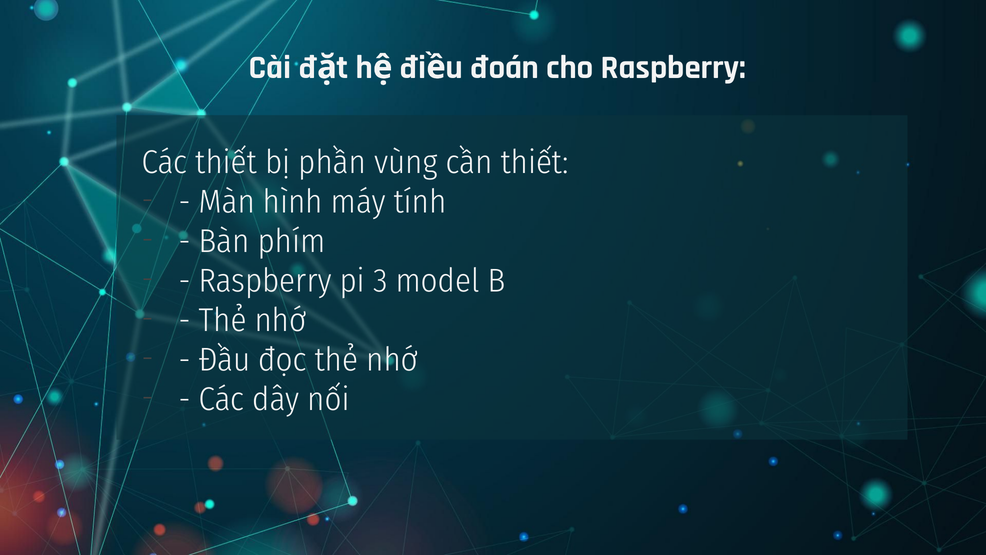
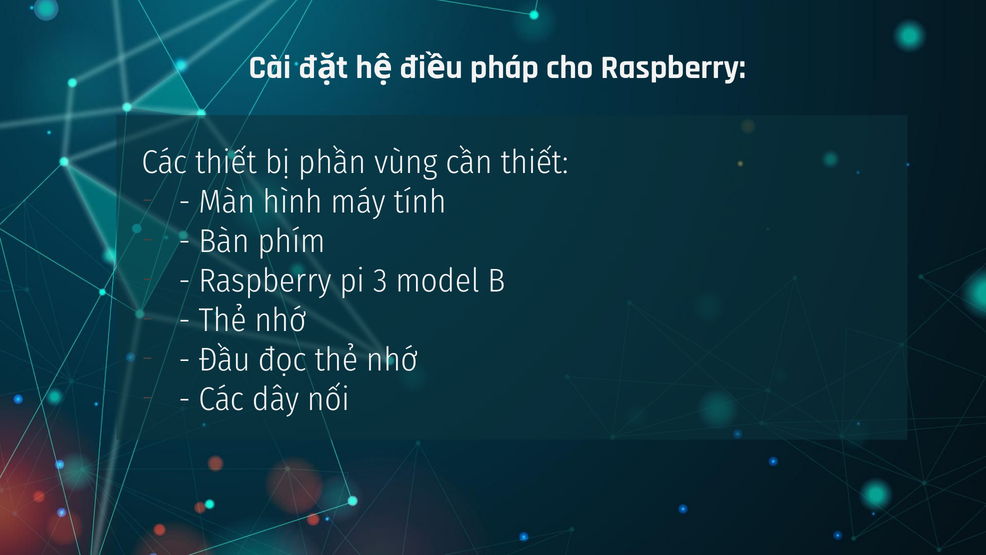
đoán: đoán -> pháp
